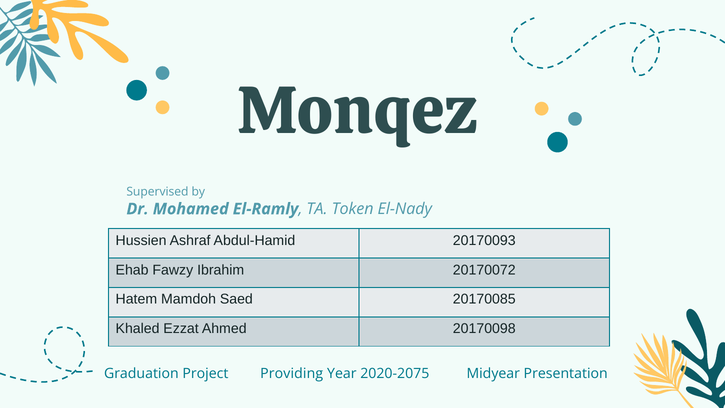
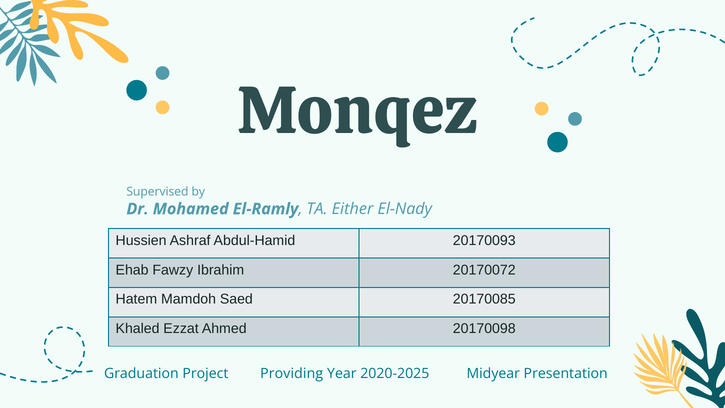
Token: Token -> Either
2020-2075: 2020-2075 -> 2020-2025
